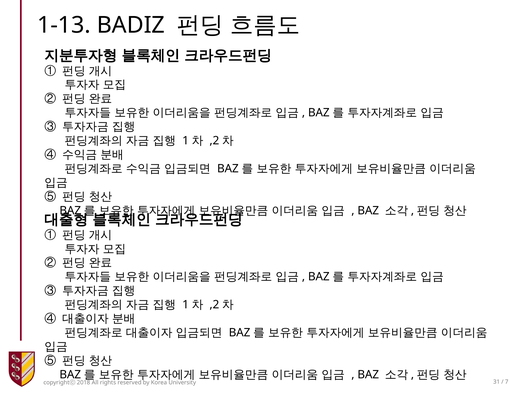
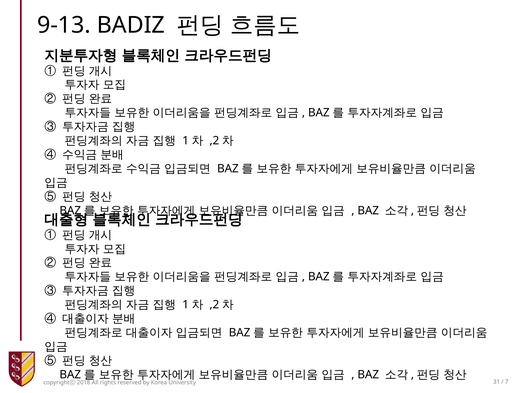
1-13: 1-13 -> 9-13
